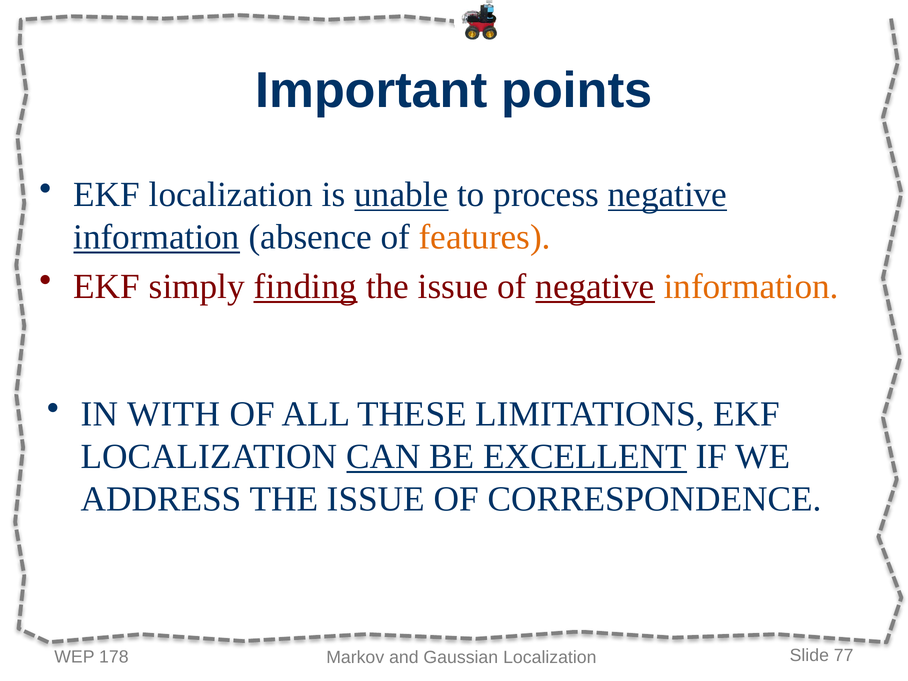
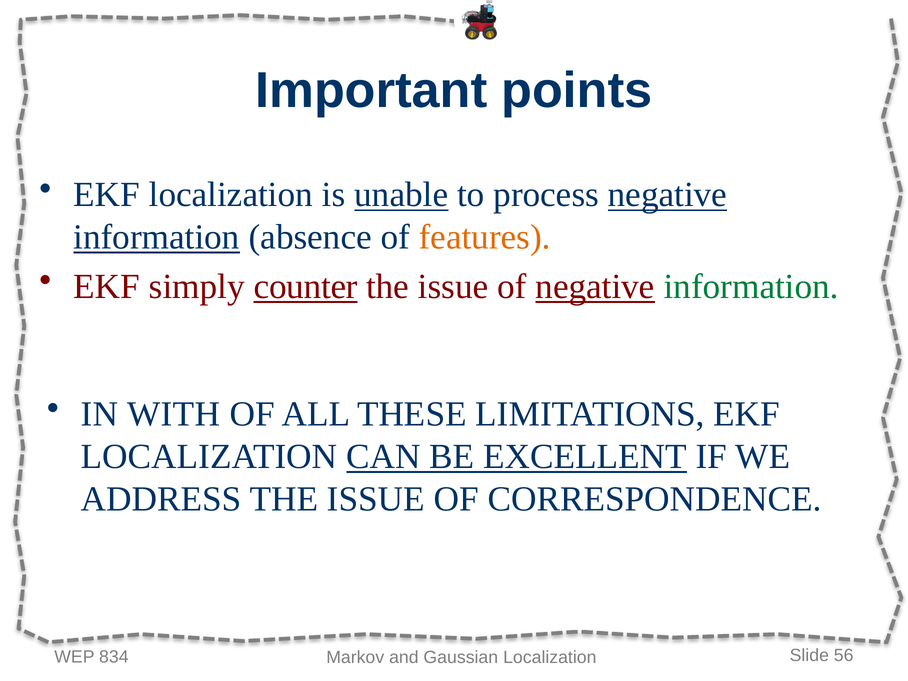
finding: finding -> counter
information at (751, 287) colour: orange -> green
178: 178 -> 834
77: 77 -> 56
